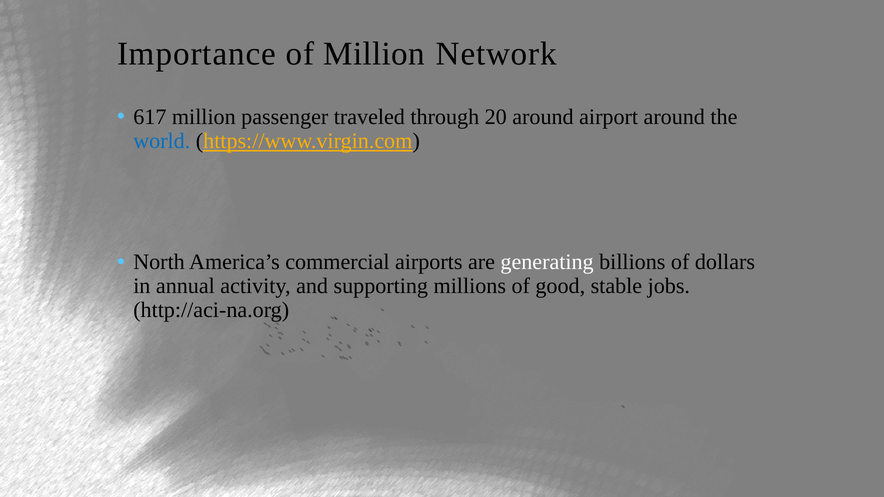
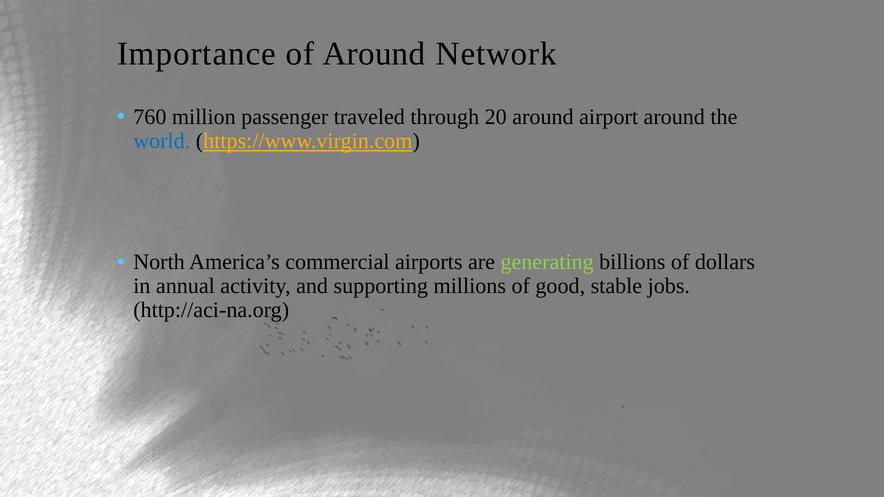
of Million: Million -> Around
617: 617 -> 760
generating colour: white -> light green
